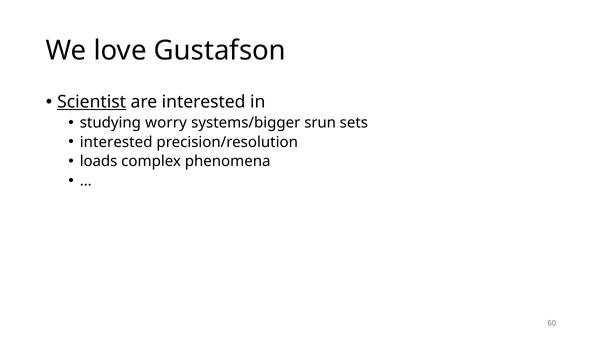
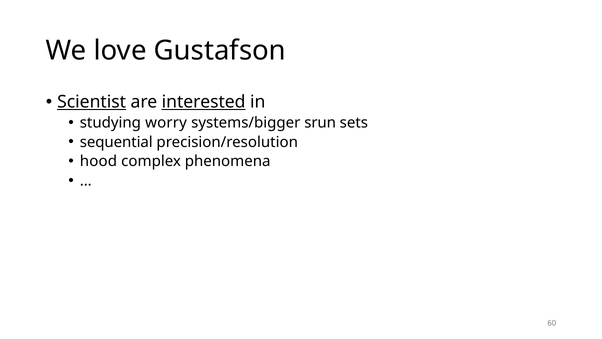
interested at (204, 102) underline: none -> present
interested at (116, 142): interested -> sequential
loads: loads -> hood
